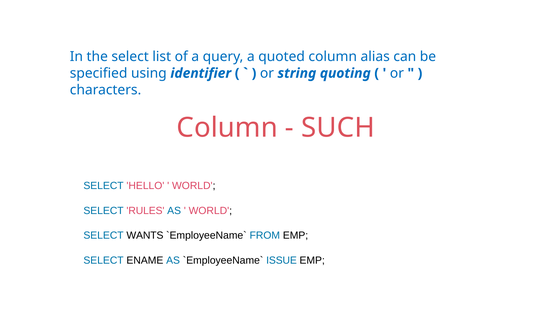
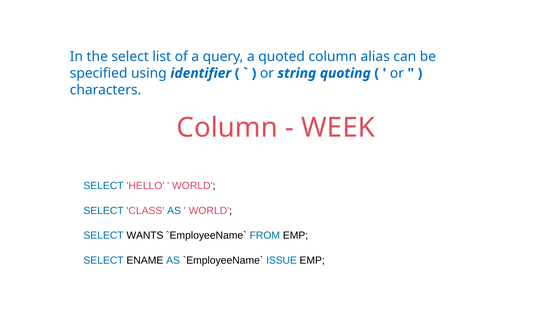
SUCH: SUCH -> WEEK
RULES: RULES -> CLASS
